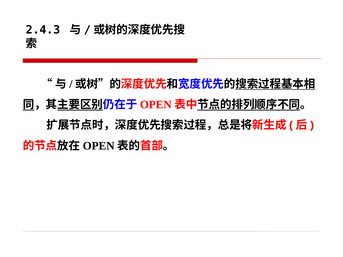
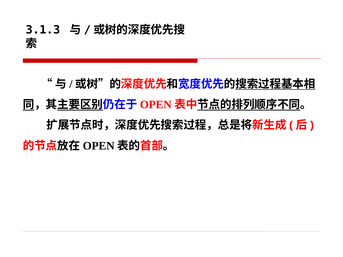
2.4.3: 2.4.3 -> 3.1.3
